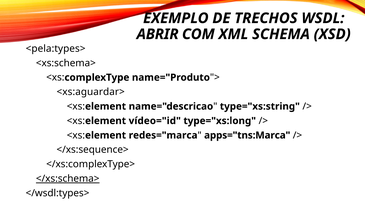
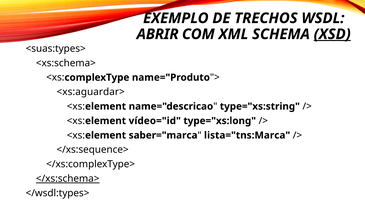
XSD underline: none -> present
<pela:types>: <pela:types> -> <suas:types>
redes="marca: redes="marca -> saber="marca
apps="tns:Marca: apps="tns:Marca -> lista="tns:Marca
